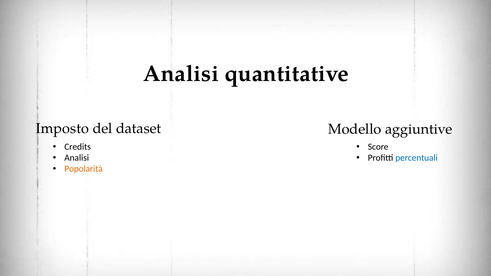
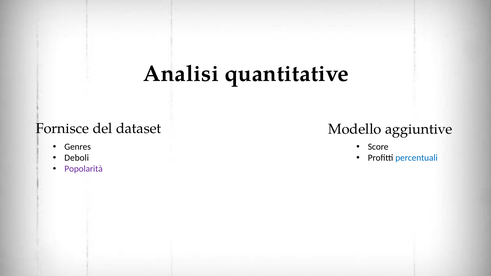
Imposto: Imposto -> Fornisce
Credits: Credits -> Genres
Analisi at (77, 158): Analisi -> Deboli
Popolarità colour: orange -> purple
